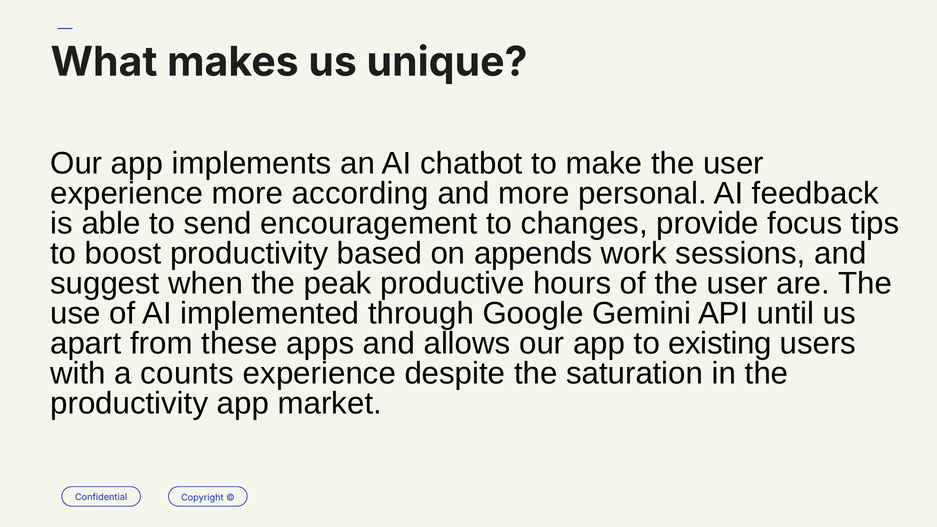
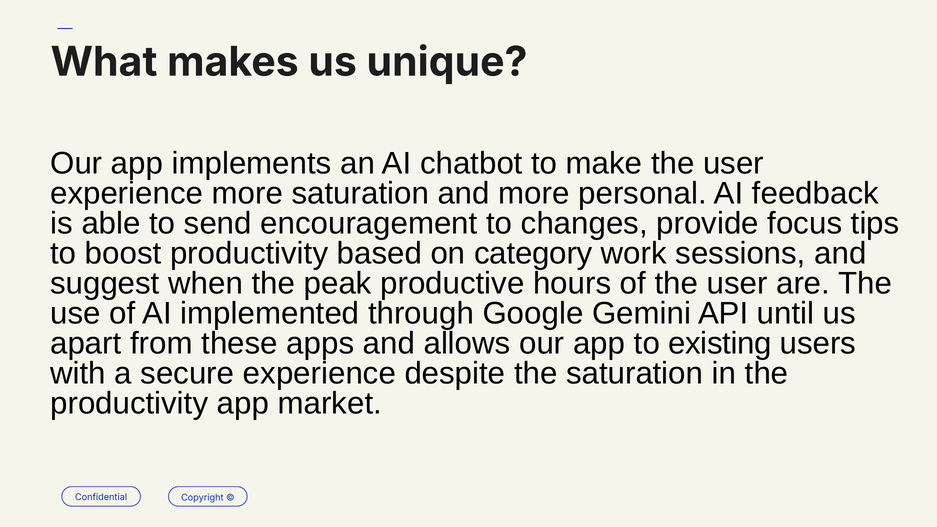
more according: according -> saturation
appends: appends -> category
counts: counts -> secure
